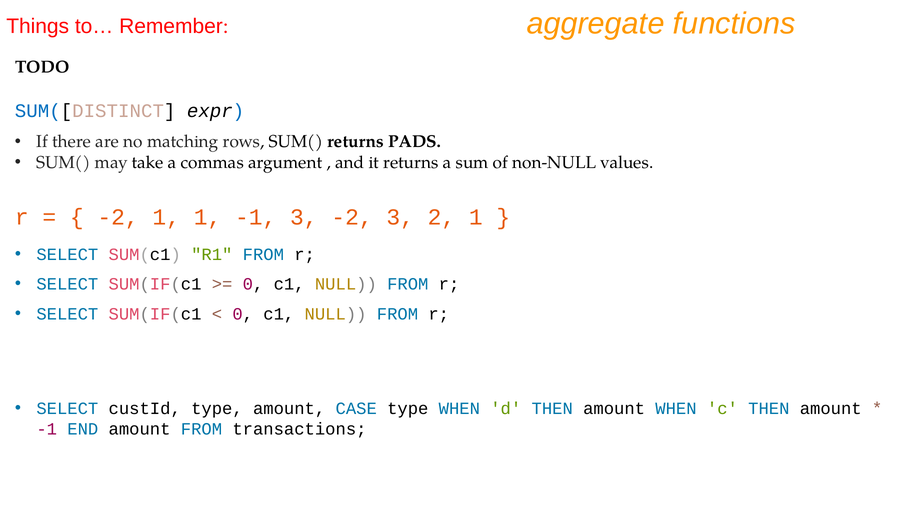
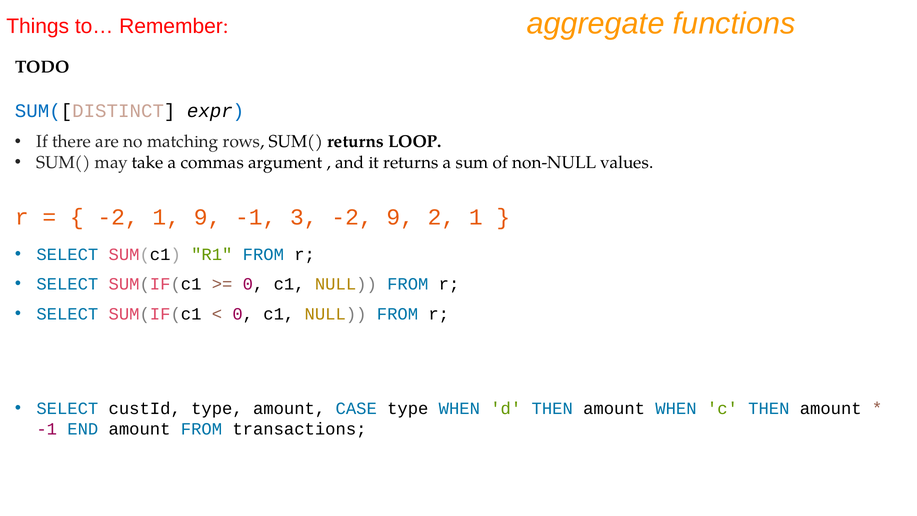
PADS: PADS -> LOOP
1 1: 1 -> 9
-2 3: 3 -> 9
